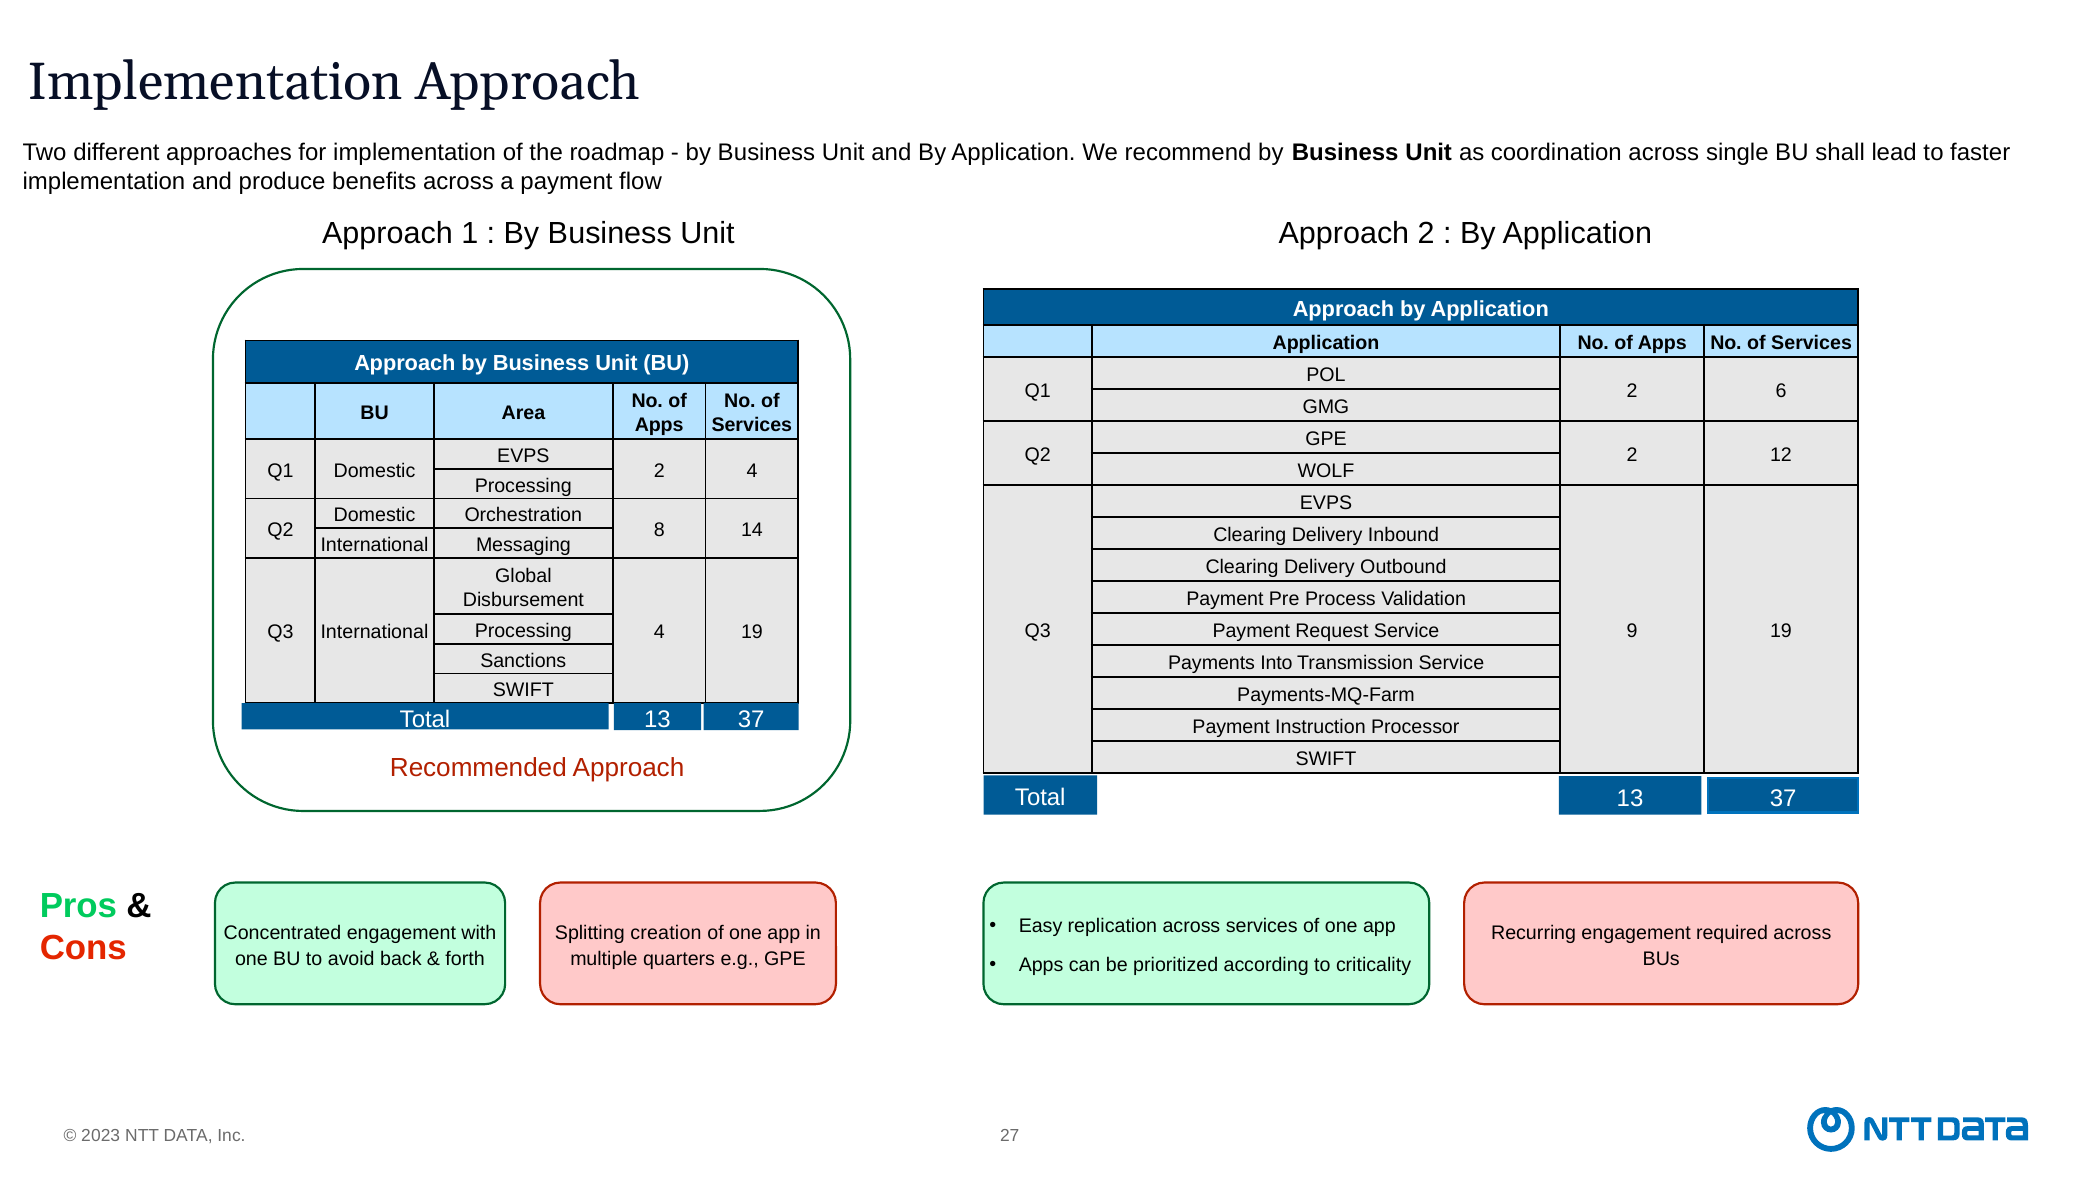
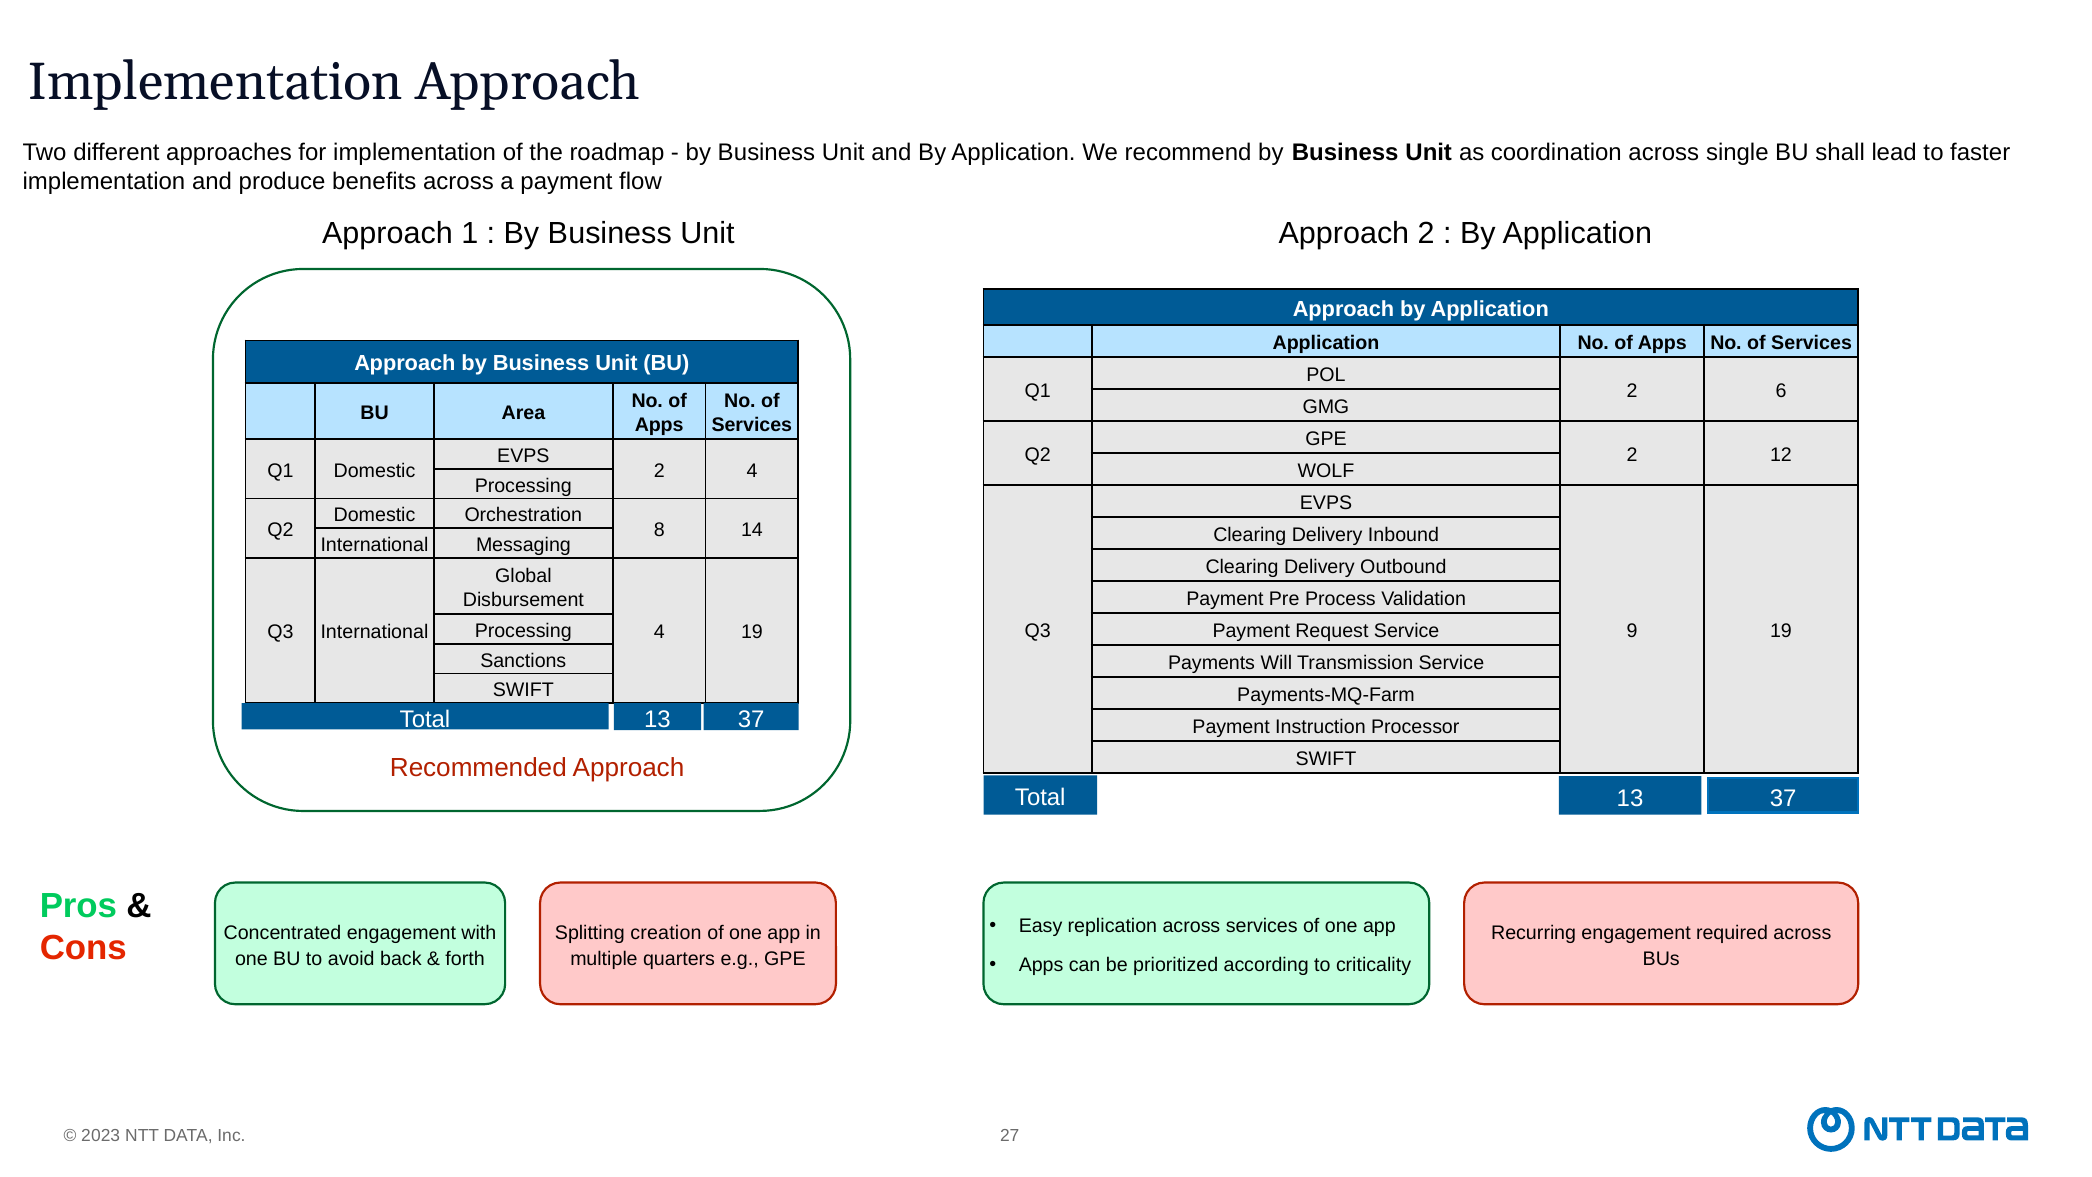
Into: Into -> Will
